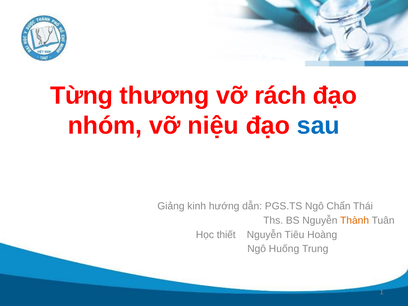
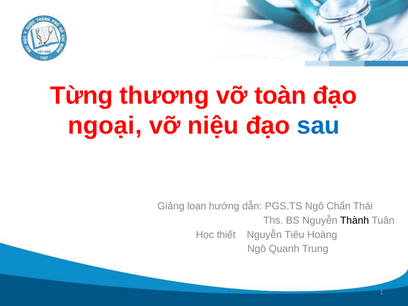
rách: rách -> toàn
nhóm: nhóm -> ngoại
kinh: kinh -> loạn
Thành colour: orange -> black
Huống: Huống -> Quanh
